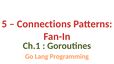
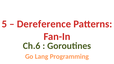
Connections: Connections -> Dereference
Ch.1: Ch.1 -> Ch.6
